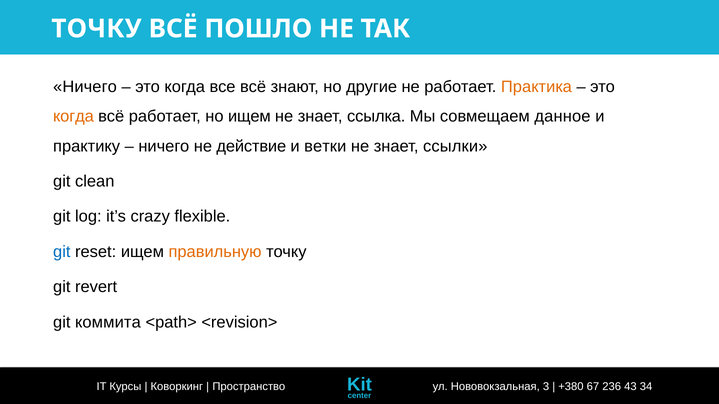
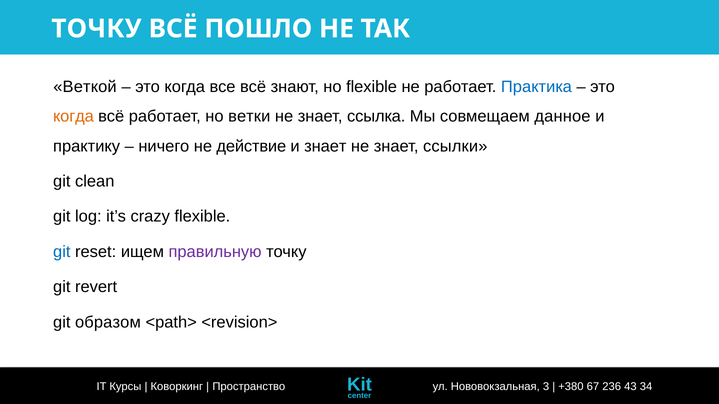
Ничего at (85, 87): Ничего -> Веткой
но другие: другие -> flexible
Практика colour: orange -> blue
но ищем: ищем -> ветки
и ветки: ветки -> знает
правильную colour: orange -> purple
коммита: коммита -> образом
